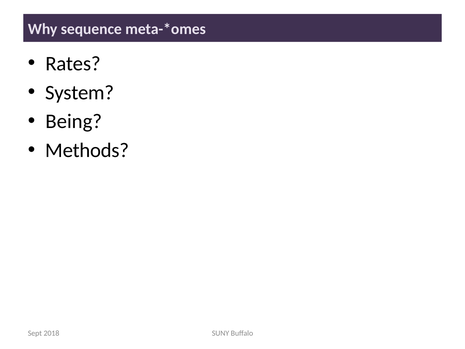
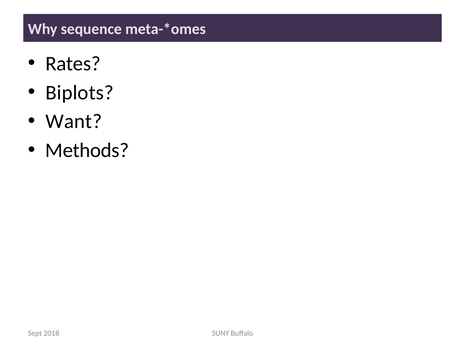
System: System -> Biplots
Being: Being -> Want
